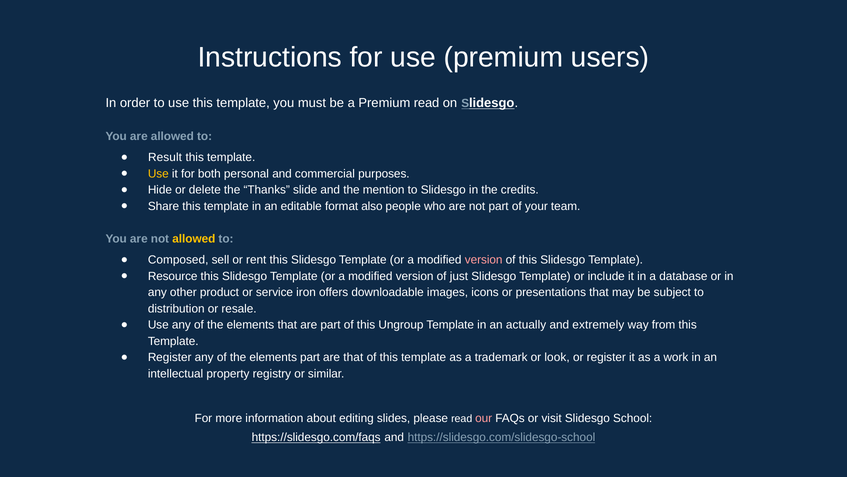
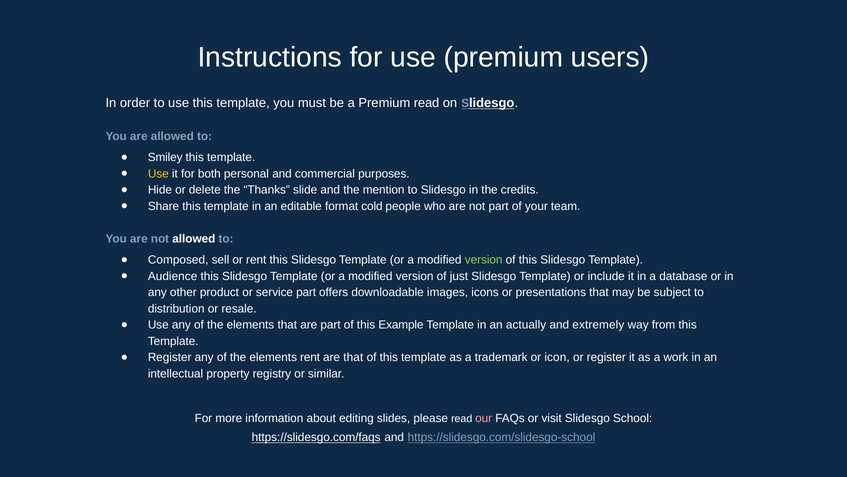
Result: Result -> Smiley
also: also -> cold
allowed at (194, 239) colour: yellow -> white
version at (484, 260) colour: pink -> light green
Resource: Resource -> Audience
service iron: iron -> part
Ungroup: Ungroup -> Example
elements part: part -> rent
look: look -> icon
